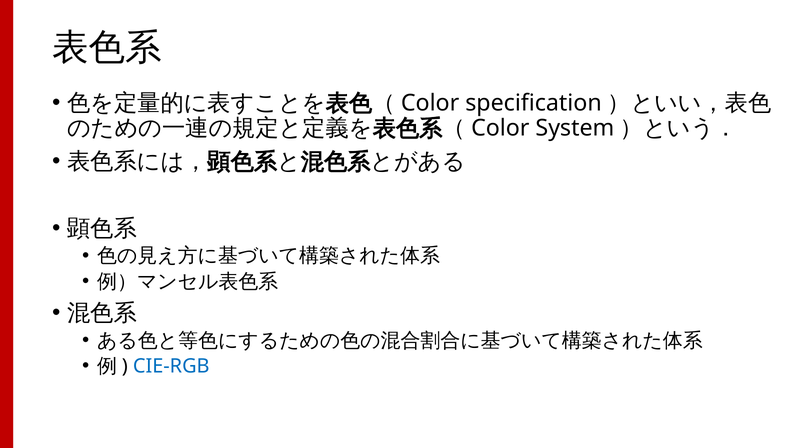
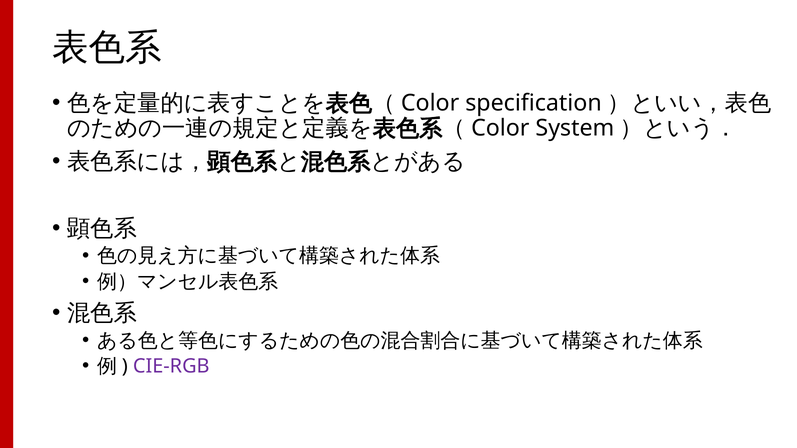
CIE-RGB colour: blue -> purple
